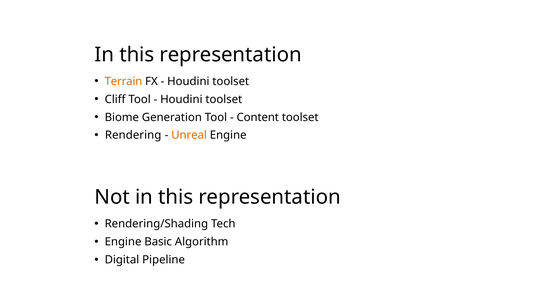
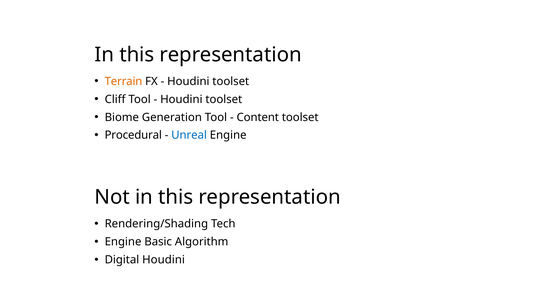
Rendering: Rendering -> Procedural
Unreal colour: orange -> blue
Digital Pipeline: Pipeline -> Houdini
